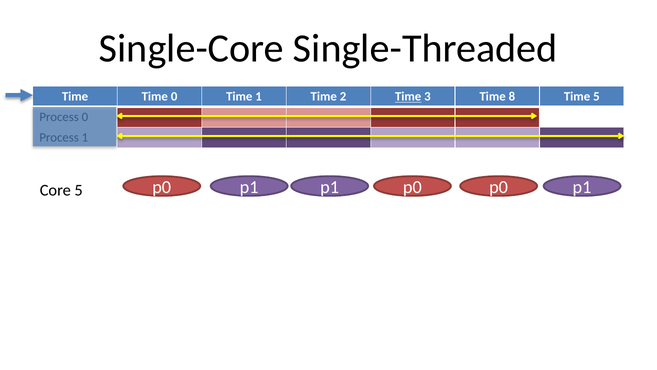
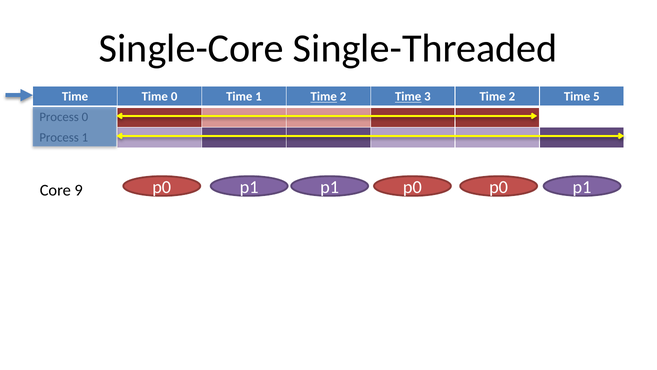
Time at (324, 97) underline: none -> present
3 Time 8: 8 -> 2
Core 5: 5 -> 9
